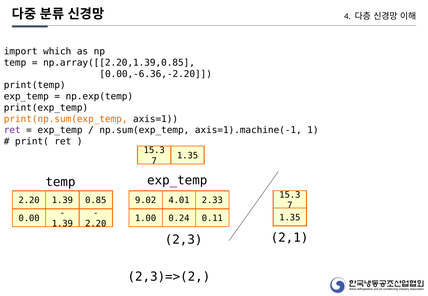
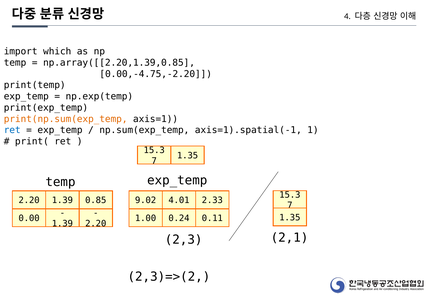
0.00,-6.36,-2.20: 0.00,-6.36,-2.20 -> 0.00,-4.75,-2.20
ret at (12, 130) colour: purple -> blue
axis=1).machine(-1: axis=1).machine(-1 -> axis=1).spatial(-1
